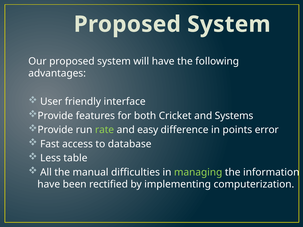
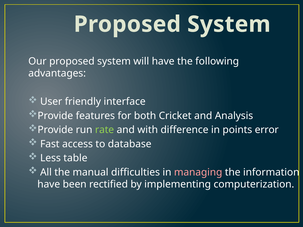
Systems: Systems -> Analysis
easy: easy -> with
managing colour: light green -> pink
